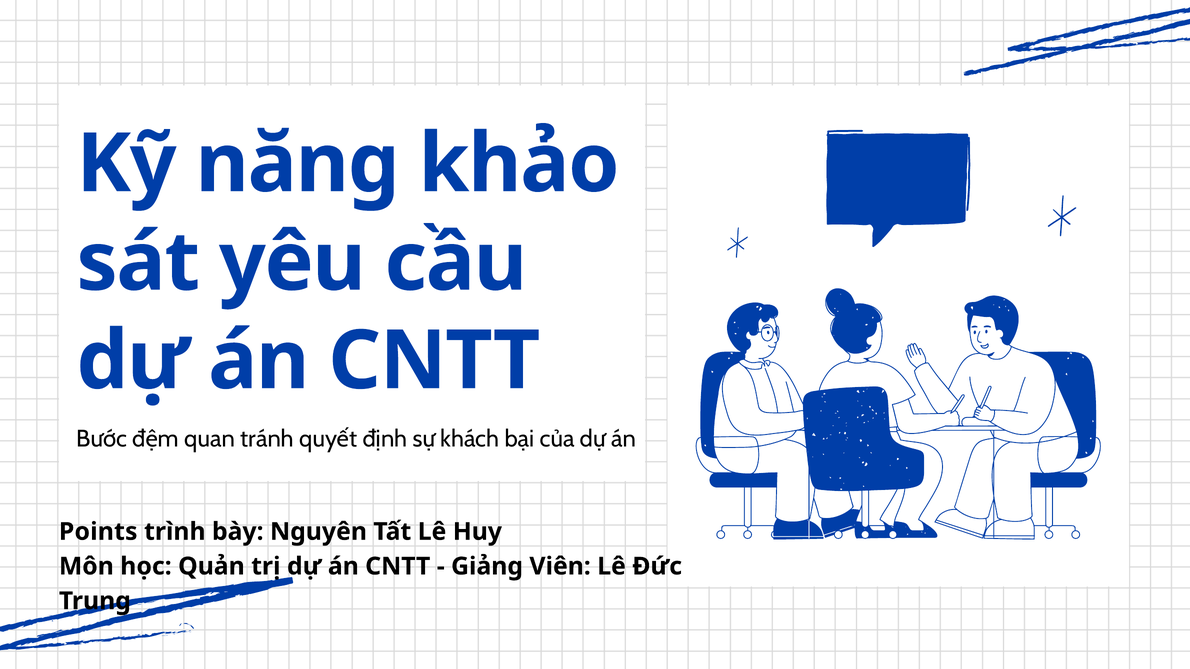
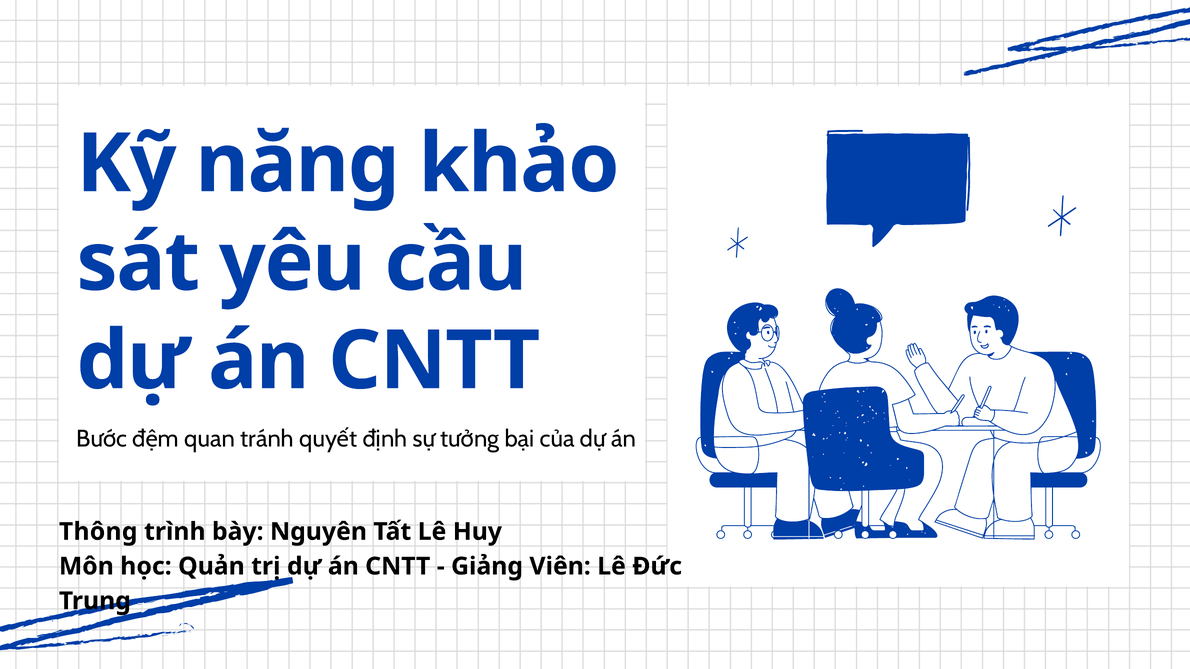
khách: khách -> tưởng
Points: Points -> Thông
